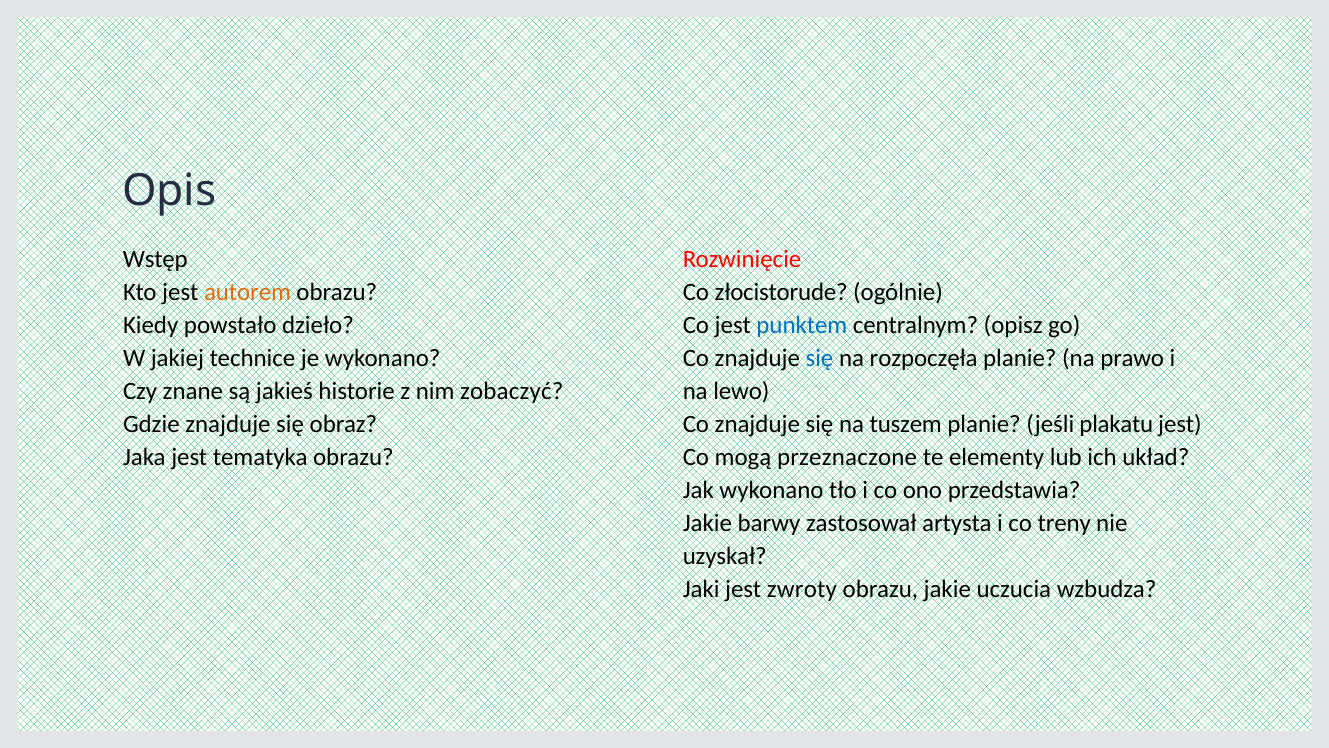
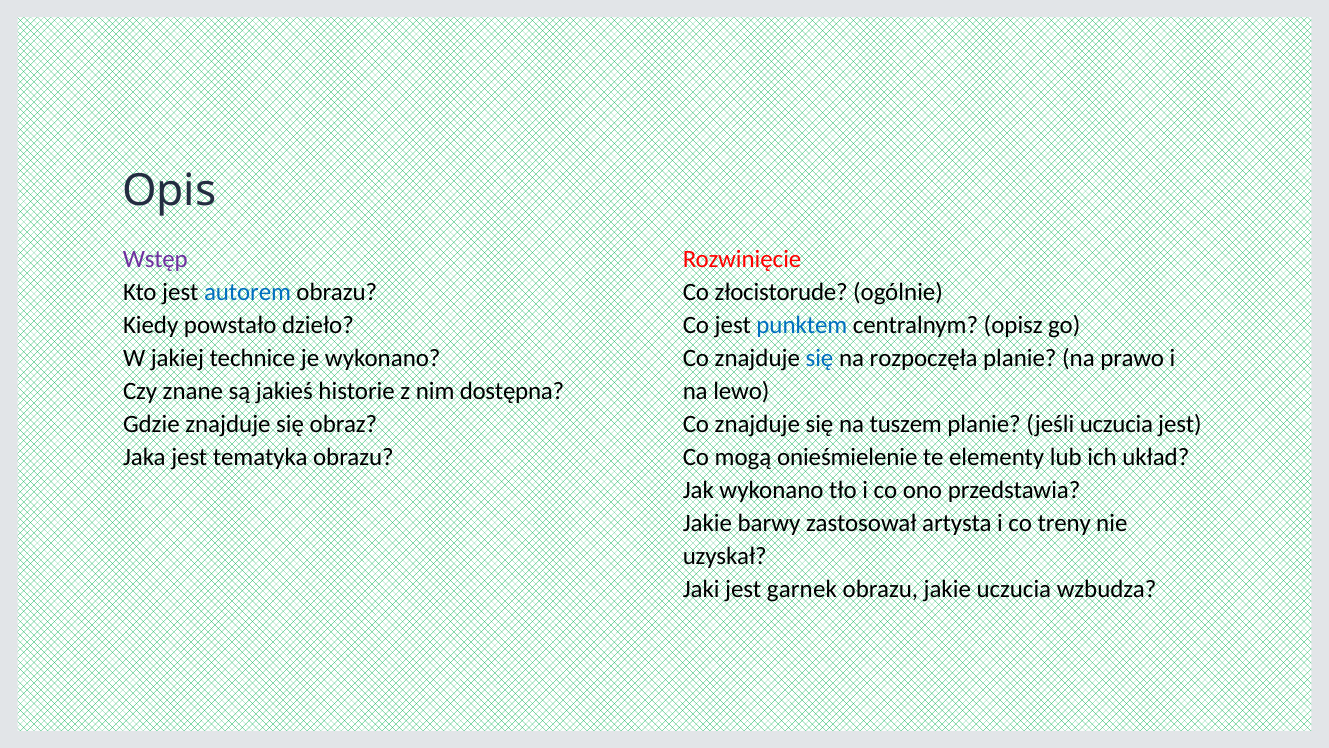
Wstęp colour: black -> purple
autorem colour: orange -> blue
zobaczyć: zobaczyć -> dostępna
jeśli plakatu: plakatu -> uczucia
przeznaczone: przeznaczone -> onieśmielenie
zwroty: zwroty -> garnek
